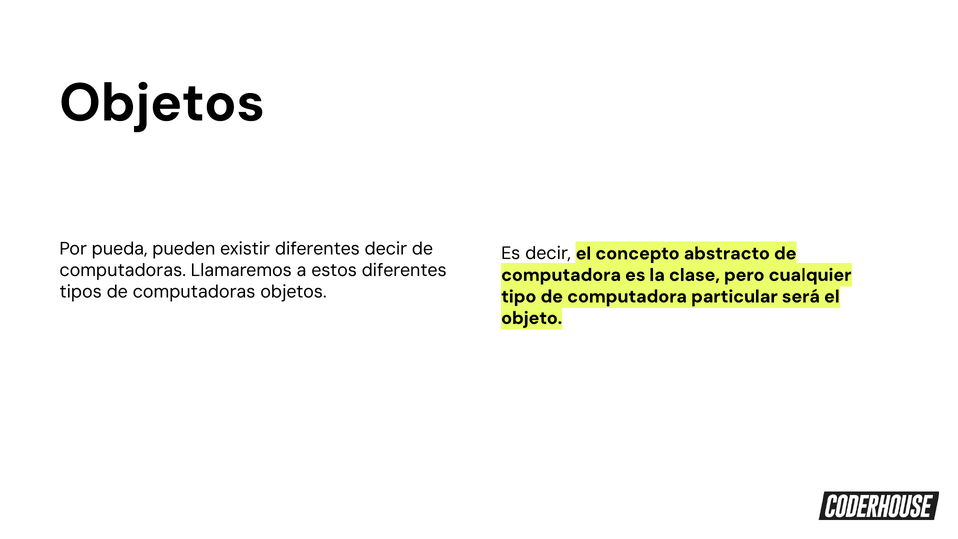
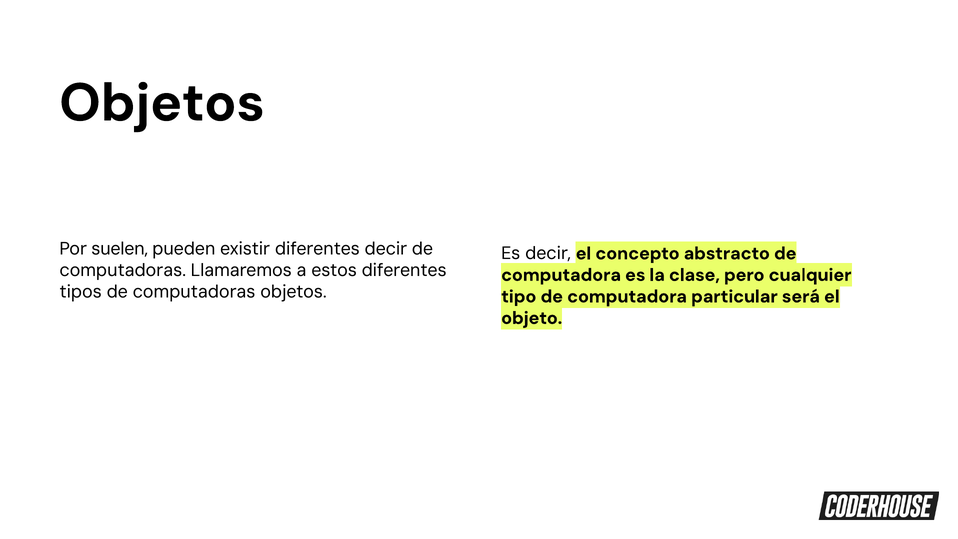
pueda: pueda -> suelen
